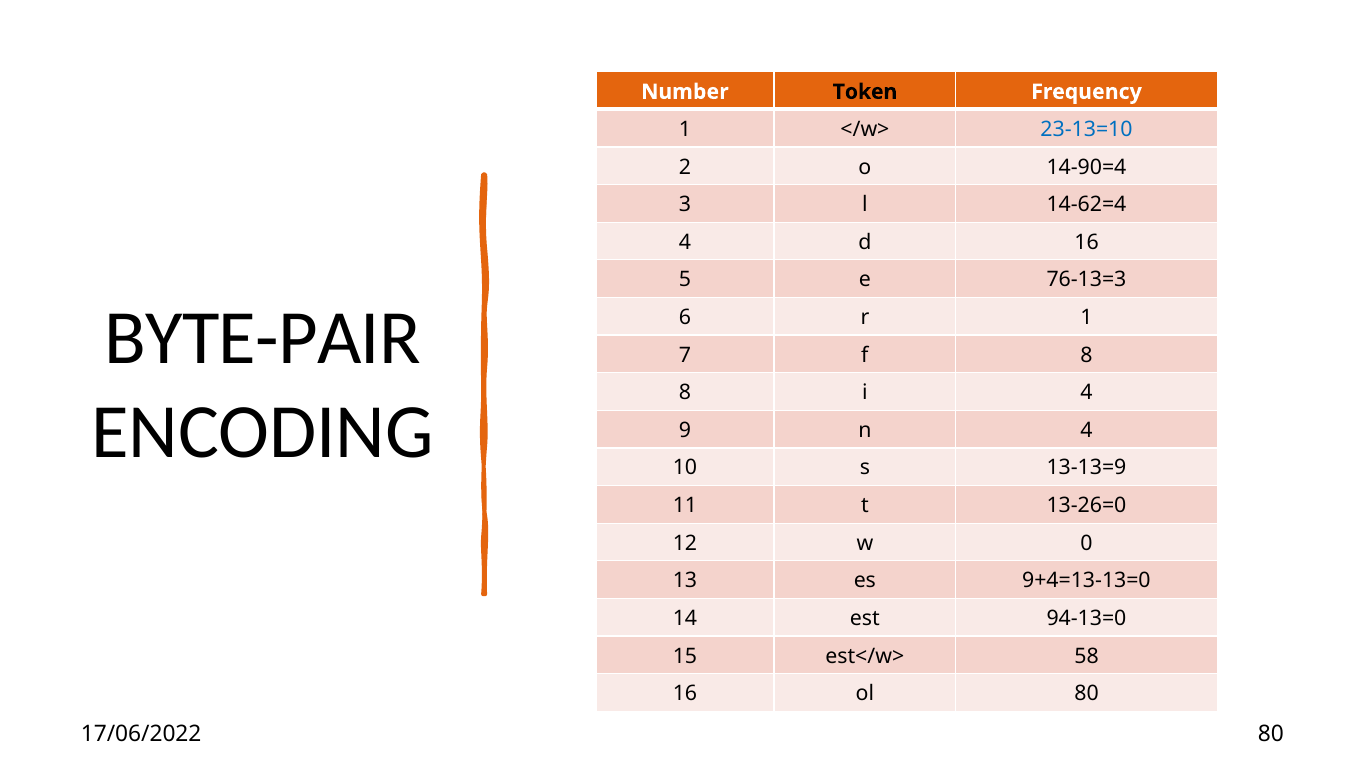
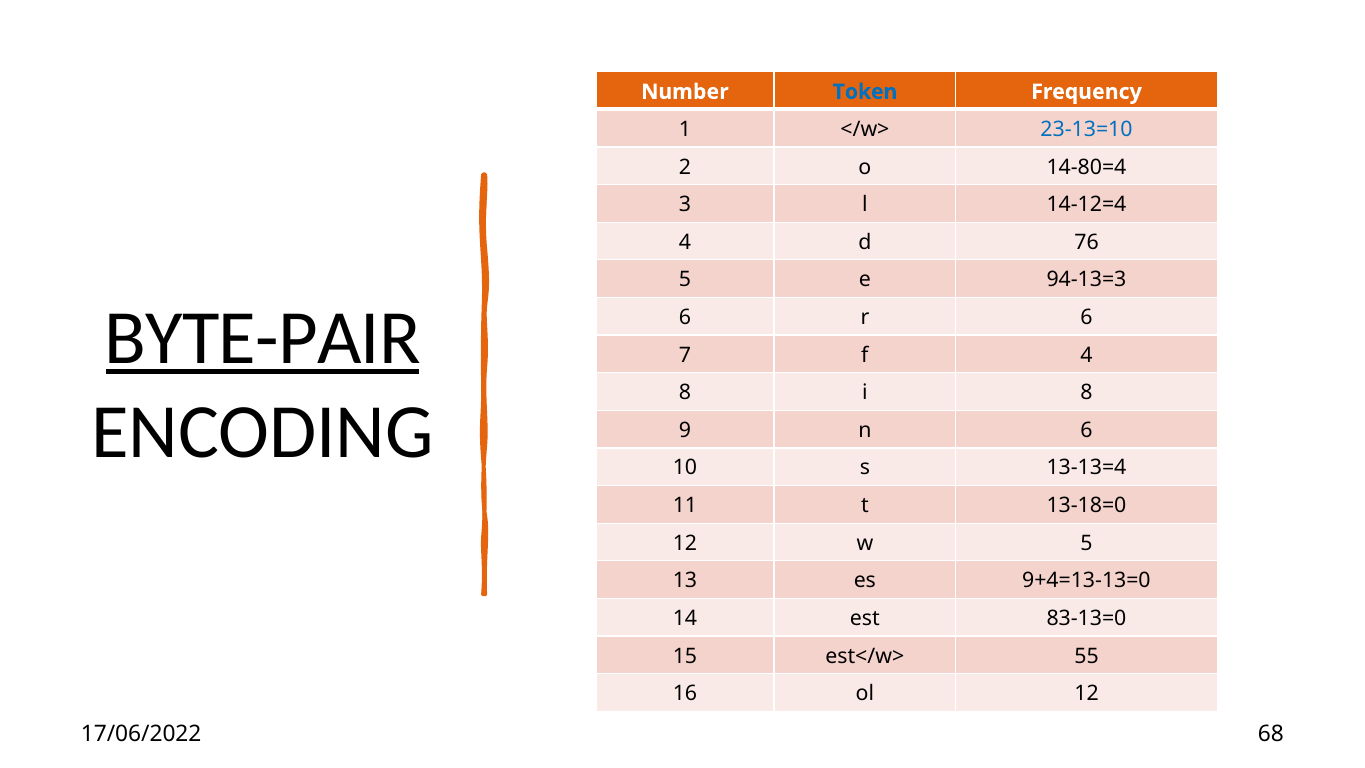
Token colour: black -> blue
14-90=4: 14-90=4 -> 14-80=4
14-62=4: 14-62=4 -> 14-12=4
d 16: 16 -> 76
76-13=3: 76-13=3 -> 94-13=3
BYTE-PAIR underline: none -> present
r 1: 1 -> 6
f 8: 8 -> 4
i 4: 4 -> 8
n 4: 4 -> 6
13-13=9: 13-13=9 -> 13-13=4
13-26=0: 13-26=0 -> 13-18=0
w 0: 0 -> 5
94-13=0: 94-13=0 -> 83-13=0
58: 58 -> 55
ol 80: 80 -> 12
17/06/2022 80: 80 -> 68
